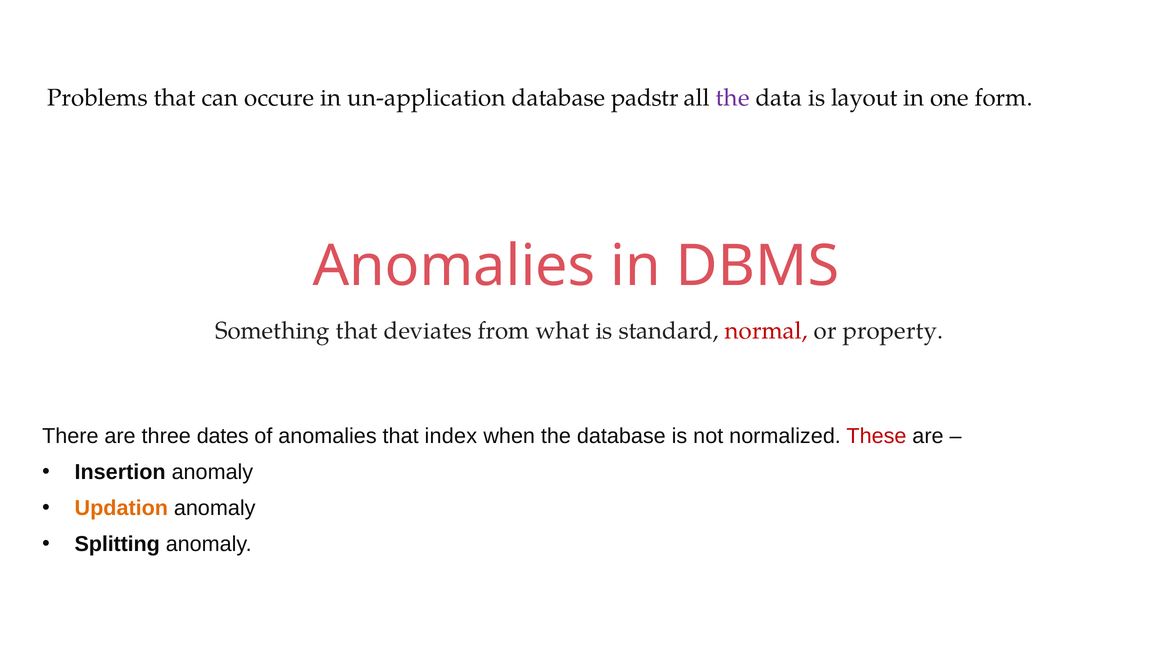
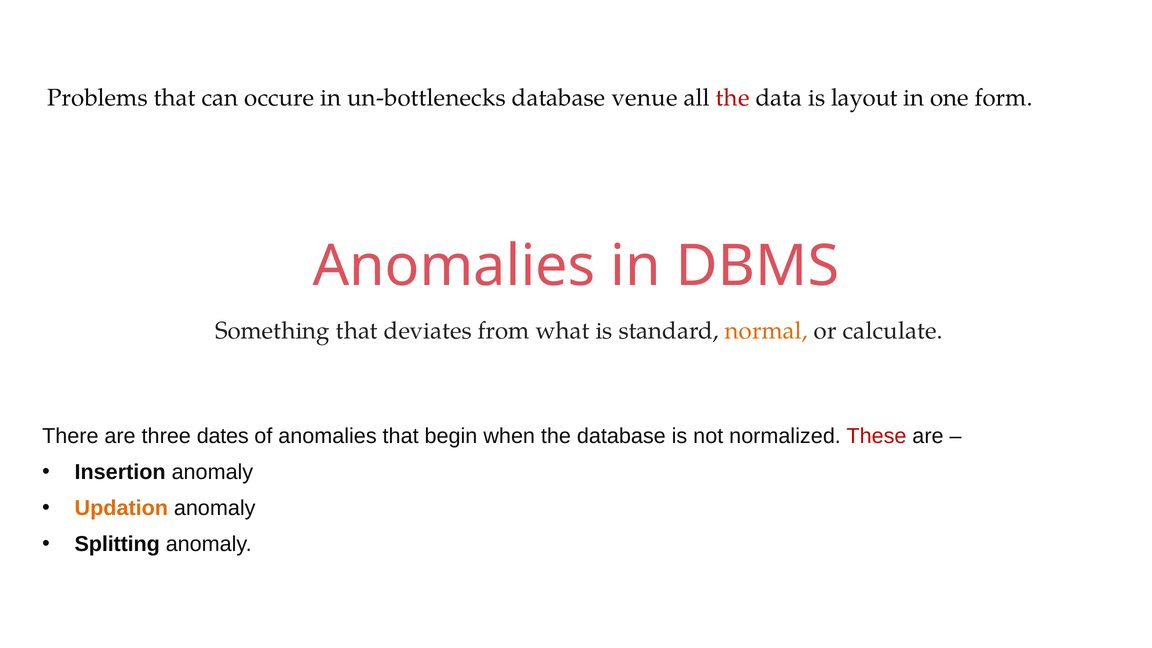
un-application: un-application -> un-bottlenecks
padstr: padstr -> venue
the at (733, 98) colour: purple -> red
normal colour: red -> orange
property: property -> calculate
index: index -> begin
